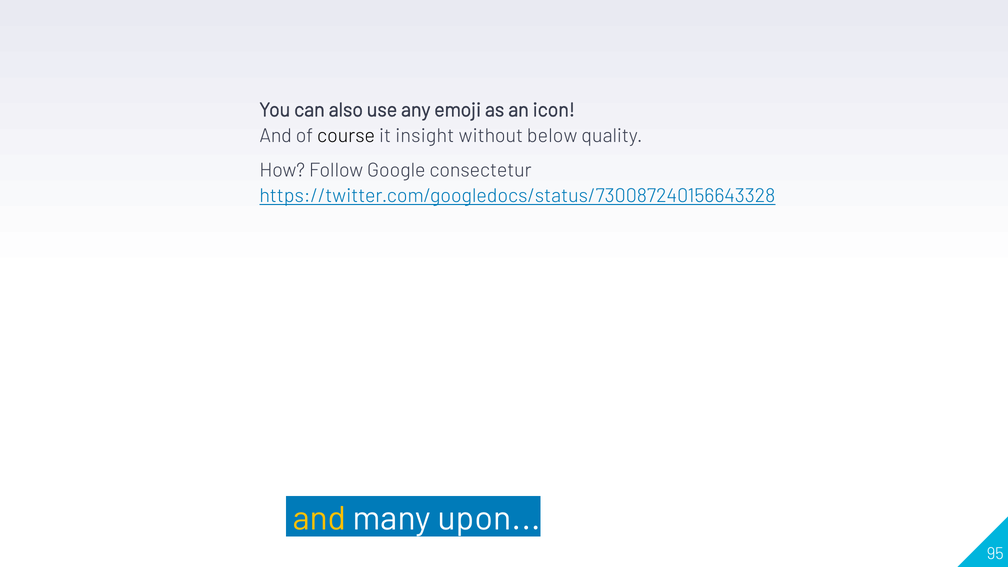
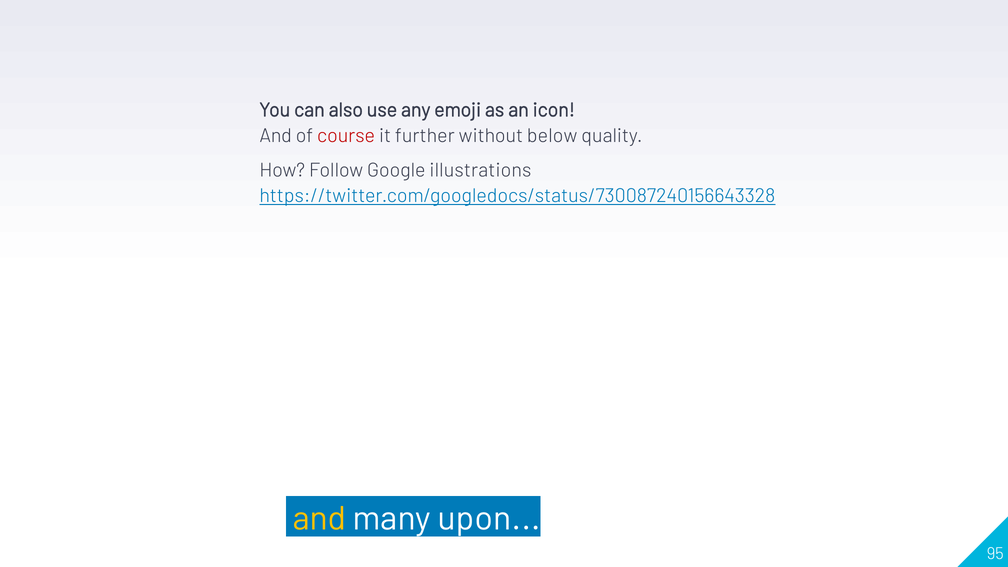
course colour: black -> red
insight: insight -> further
consectetur: consectetur -> illustrations
